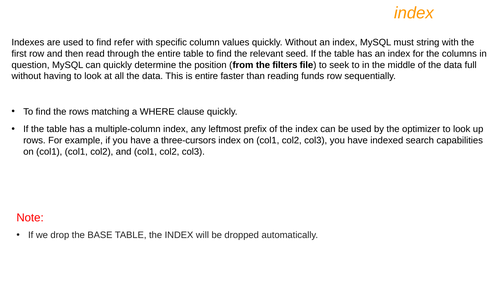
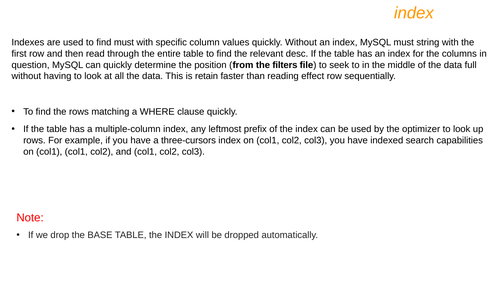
find refer: refer -> must
seed: seed -> desc
is entire: entire -> retain
funds: funds -> effect
